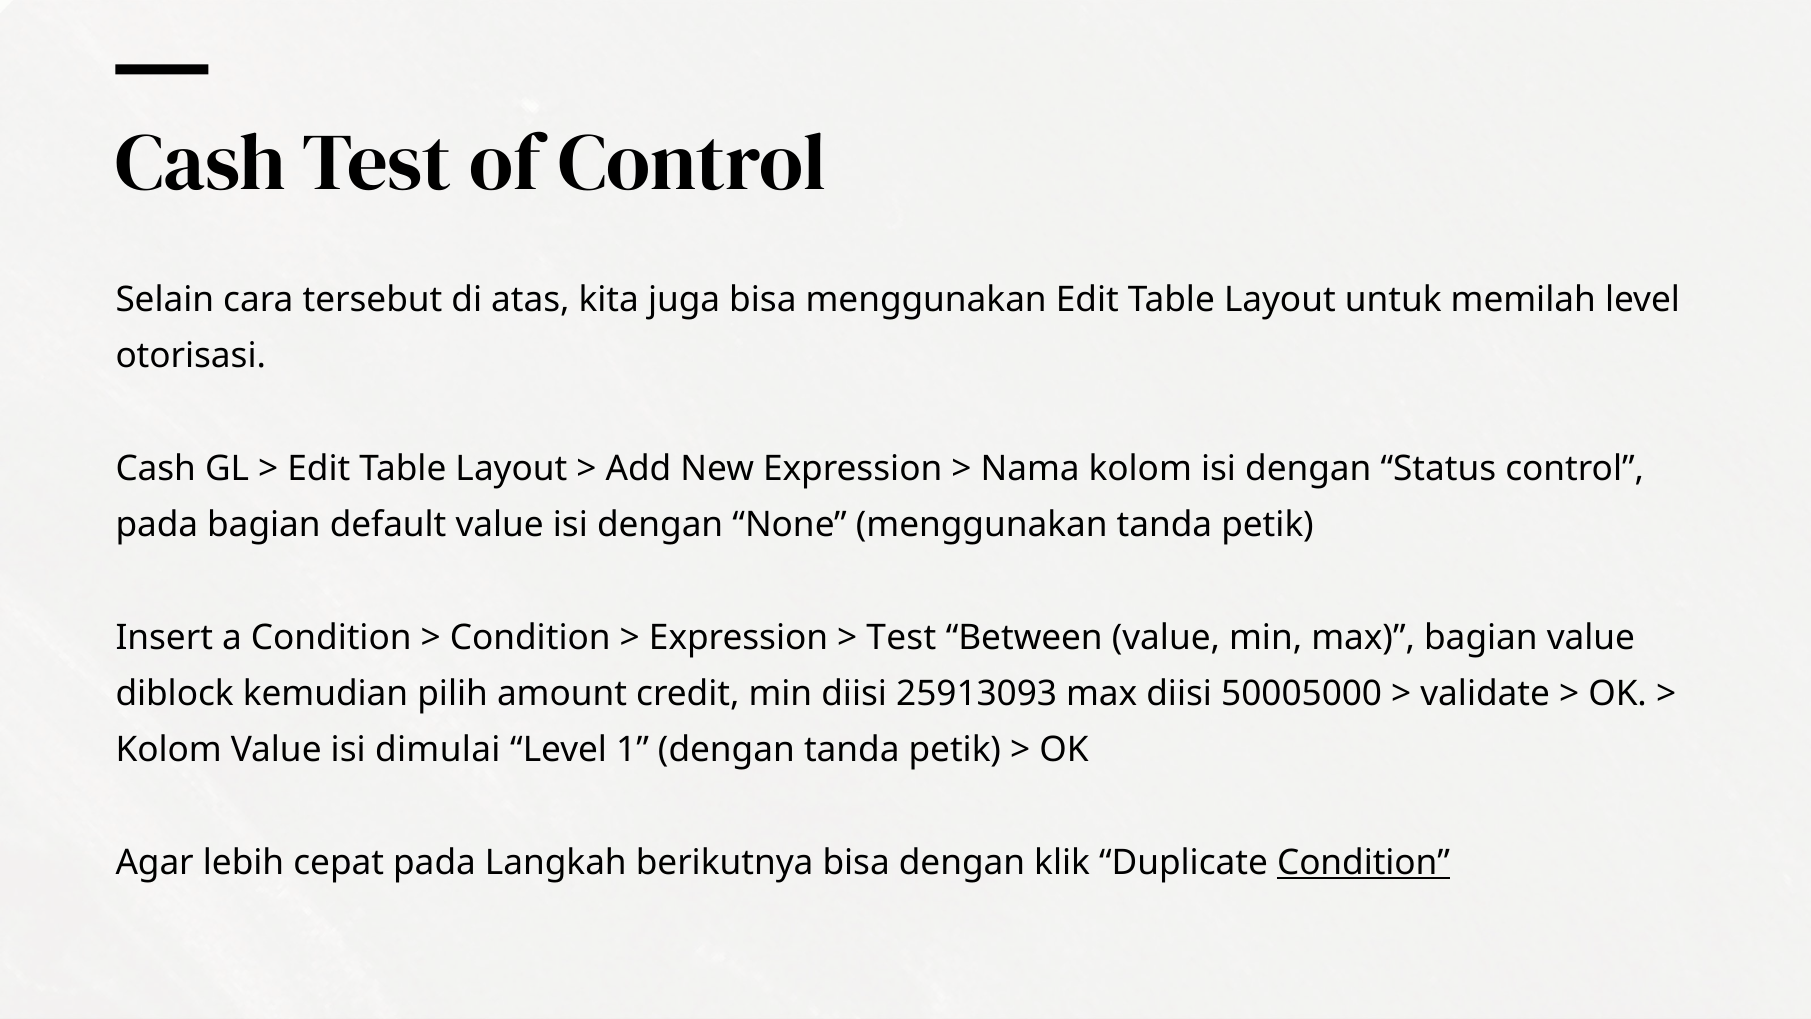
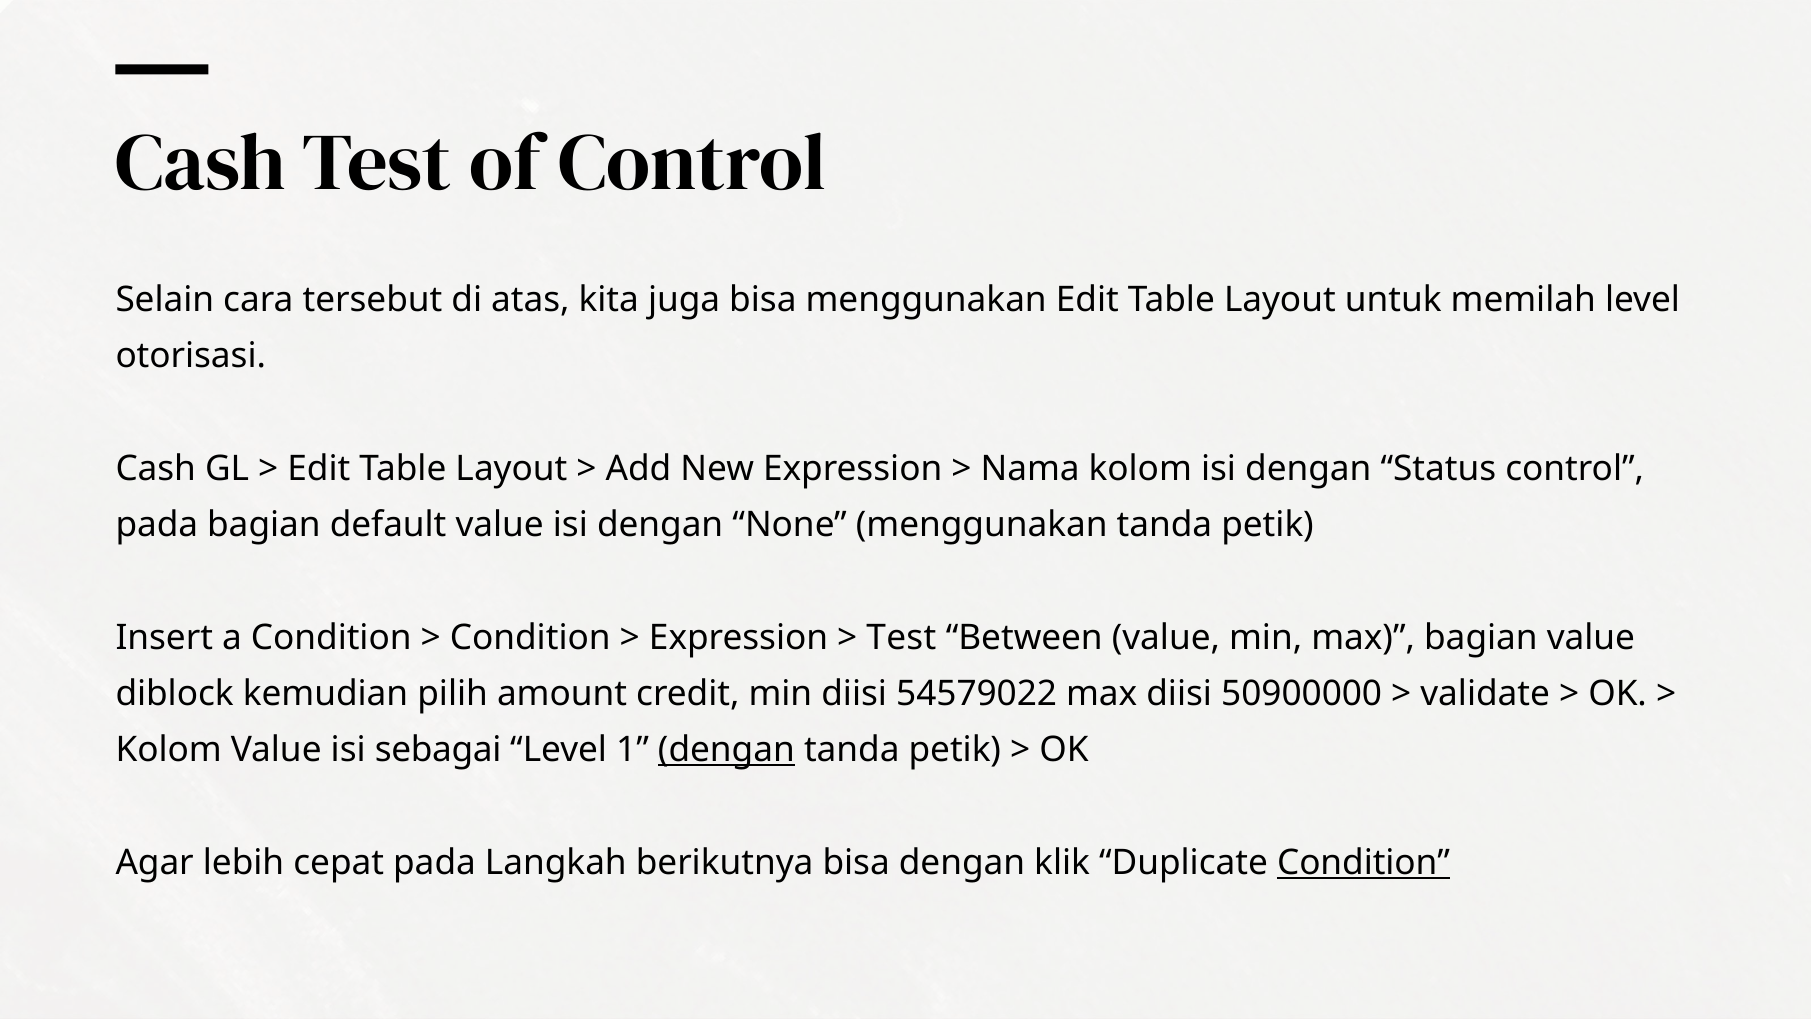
25913093: 25913093 -> 54579022
50005000: 50005000 -> 50900000
dimulai: dimulai -> sebagai
dengan at (726, 750) underline: none -> present
